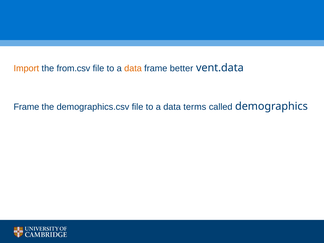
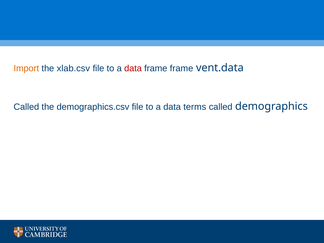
from.csv: from.csv -> xlab.csv
data at (133, 68) colour: orange -> red
frame better: better -> frame
Frame at (26, 107): Frame -> Called
